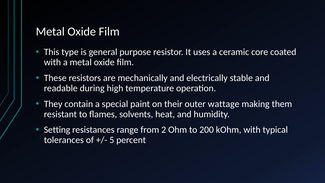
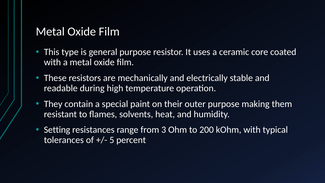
outer wattage: wattage -> purpose
2: 2 -> 3
